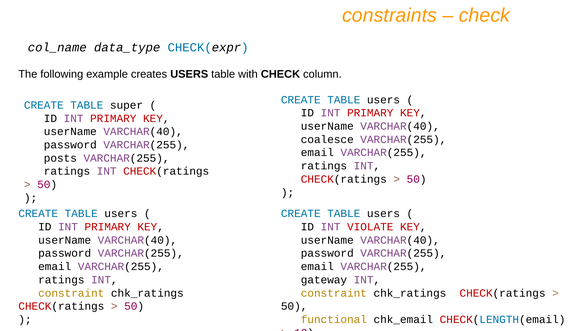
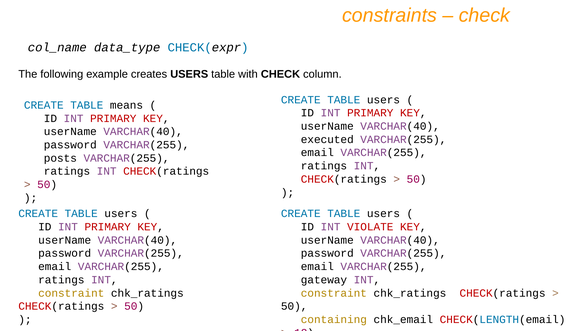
super: super -> means
coalesce: coalesce -> executed
functional: functional -> containing
